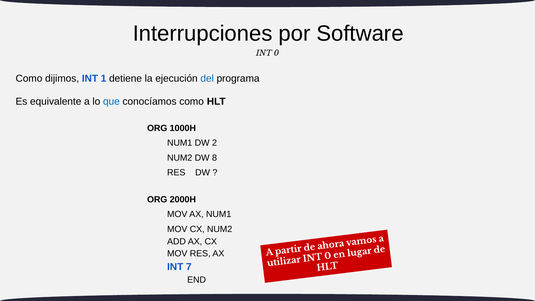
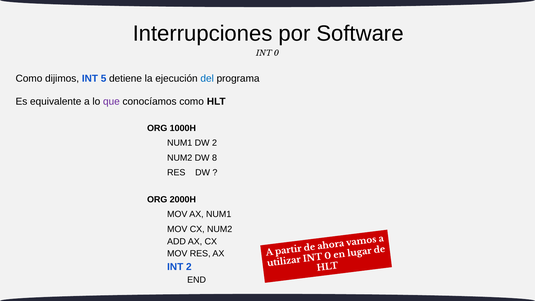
1: 1 -> 5
que colour: blue -> purple
INT 7: 7 -> 2
